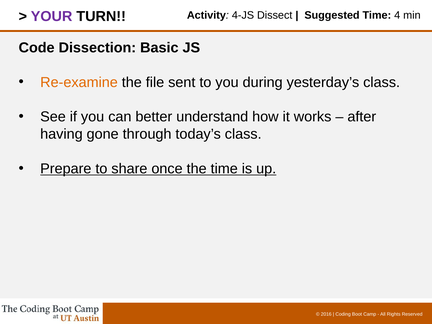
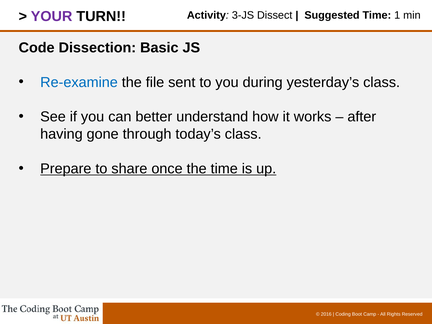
4-JS: 4-JS -> 3-JS
4: 4 -> 1
Re-examine colour: orange -> blue
